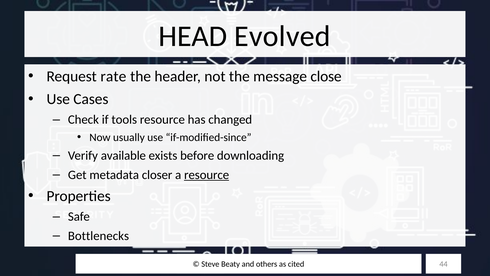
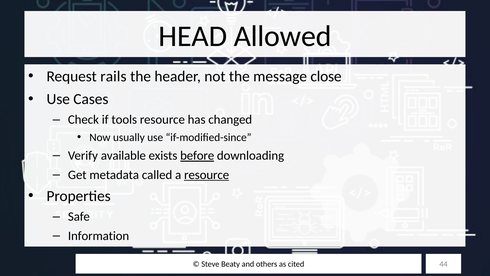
Evolved: Evolved -> Allowed
rate: rate -> rails
before underline: none -> present
closer: closer -> called
Bottlenecks: Bottlenecks -> Information
